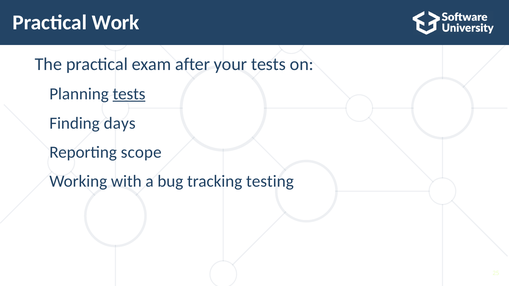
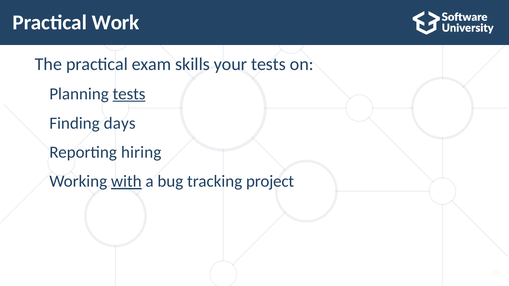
after: after -> skills
scope: scope -> hiring
with underline: none -> present
testing: testing -> project
